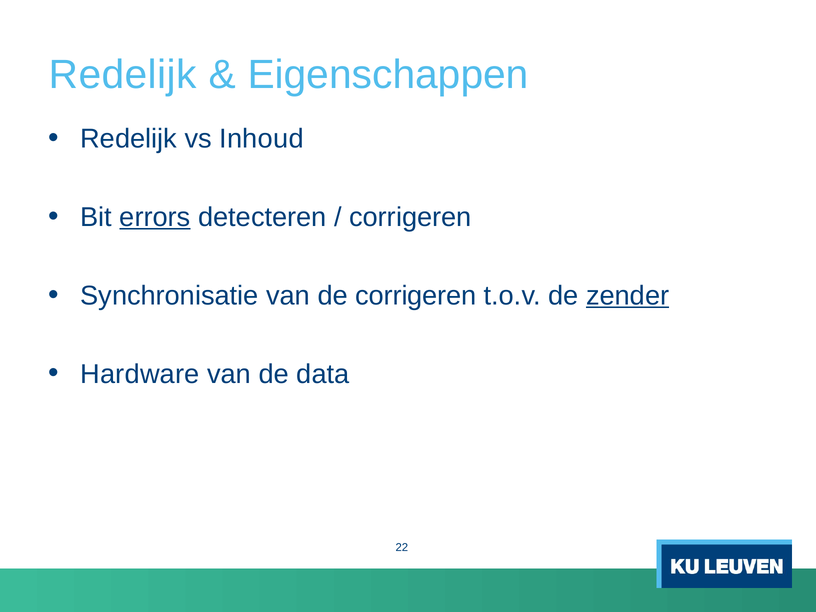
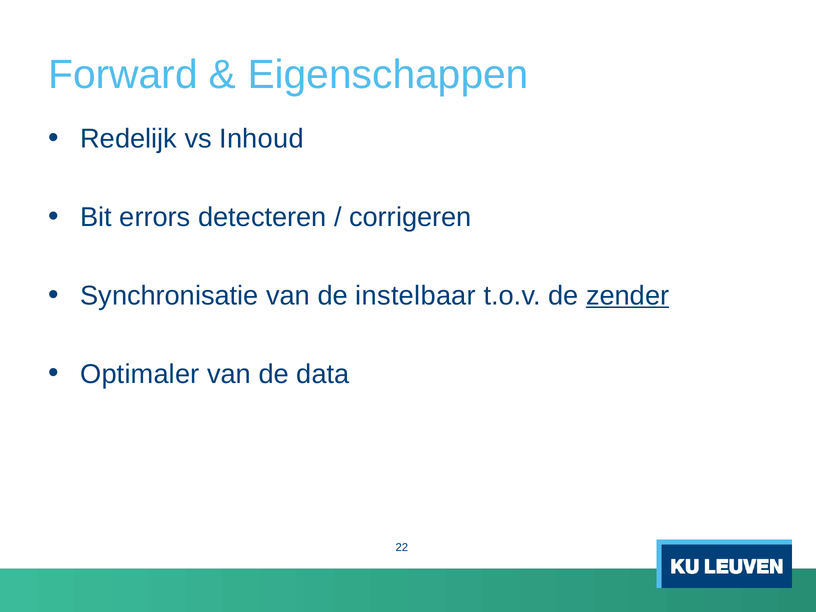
Redelijk at (123, 75): Redelijk -> Forward
errors underline: present -> none
de corrigeren: corrigeren -> instelbaar
Hardware: Hardware -> Optimaler
